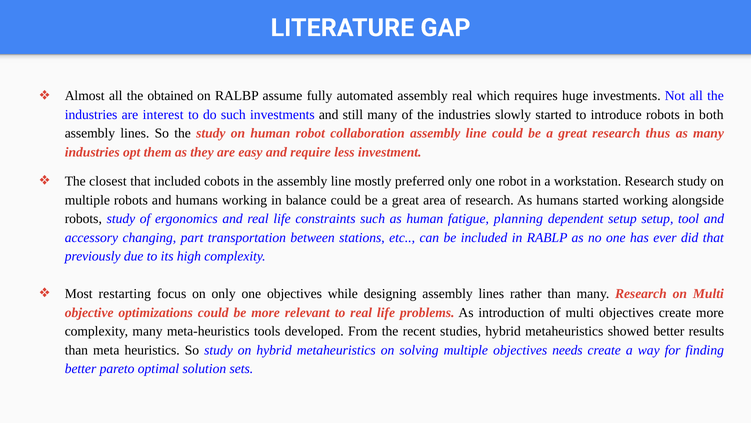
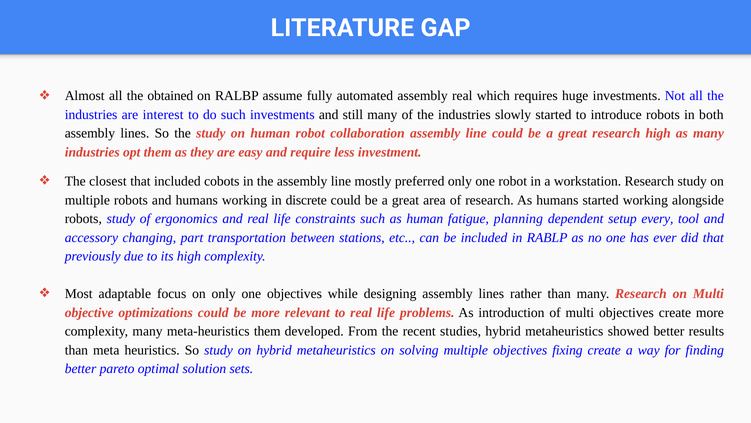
research thus: thus -> high
balance: balance -> discrete
setup setup: setup -> every
restarting: restarting -> adaptable
meta-heuristics tools: tools -> them
needs: needs -> fixing
